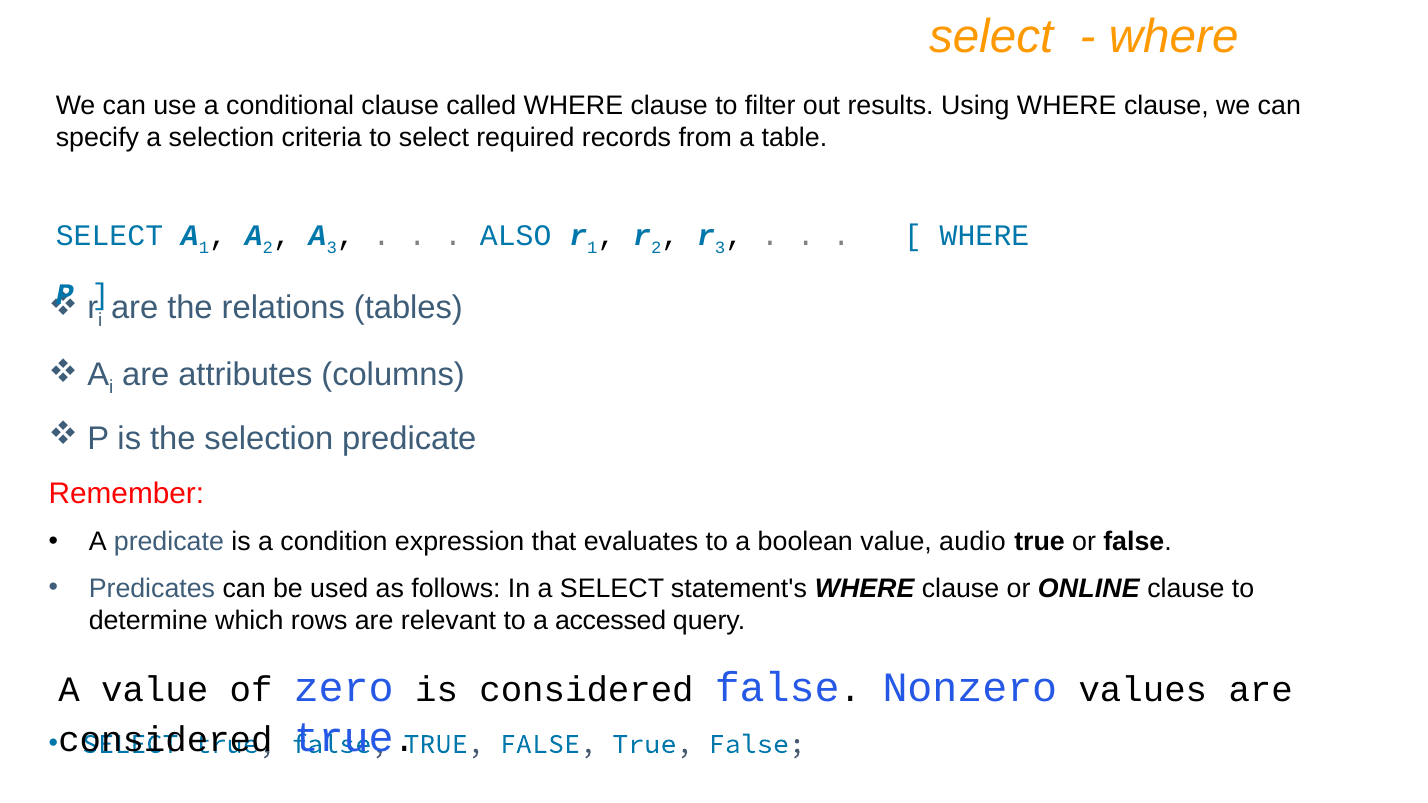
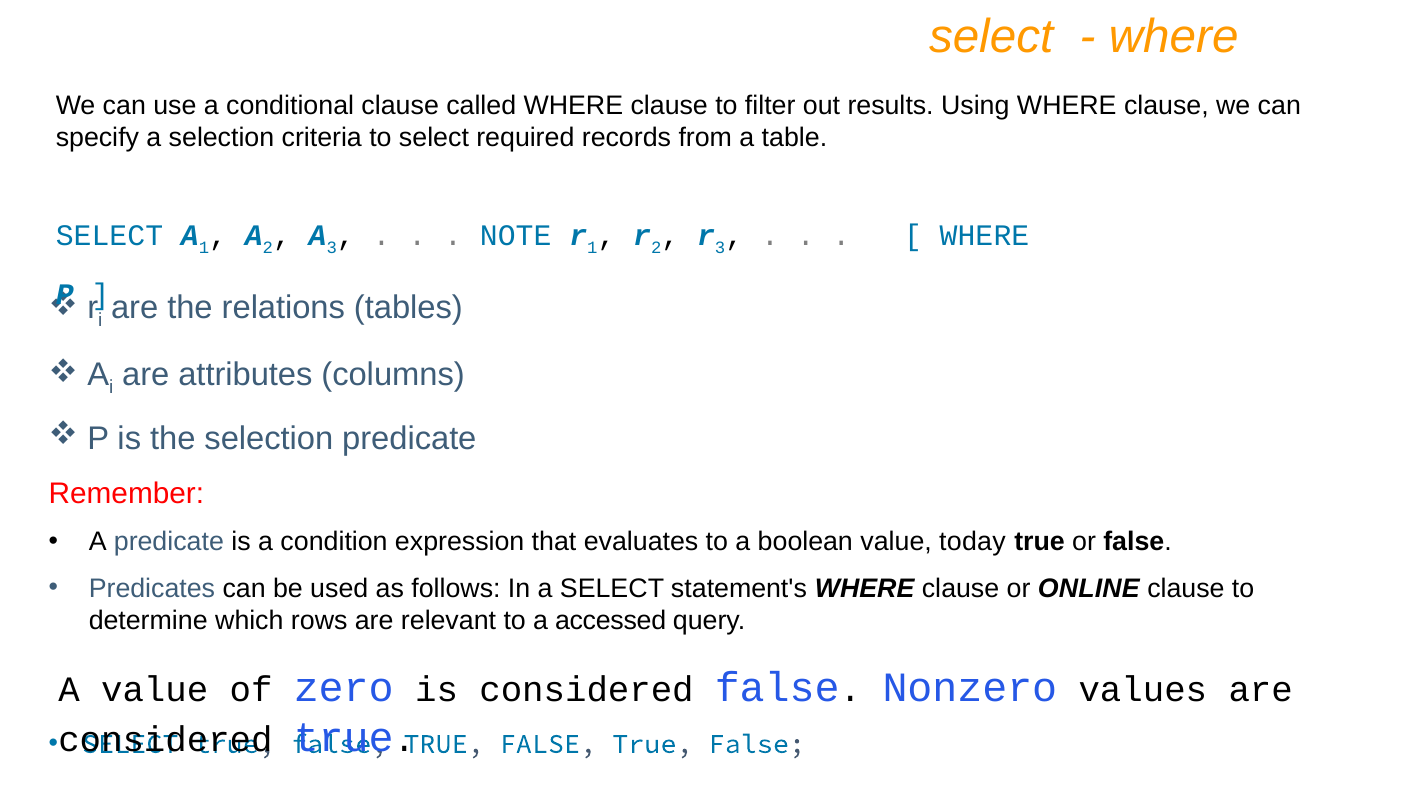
ALSO: ALSO -> NOTE
audio: audio -> today
